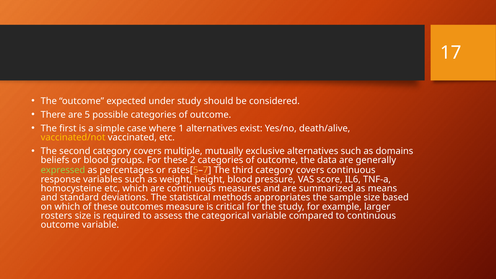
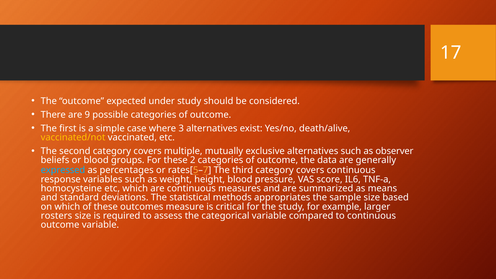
5: 5 -> 9
1: 1 -> 3
domains: domains -> observer
expressed colour: light green -> light blue
